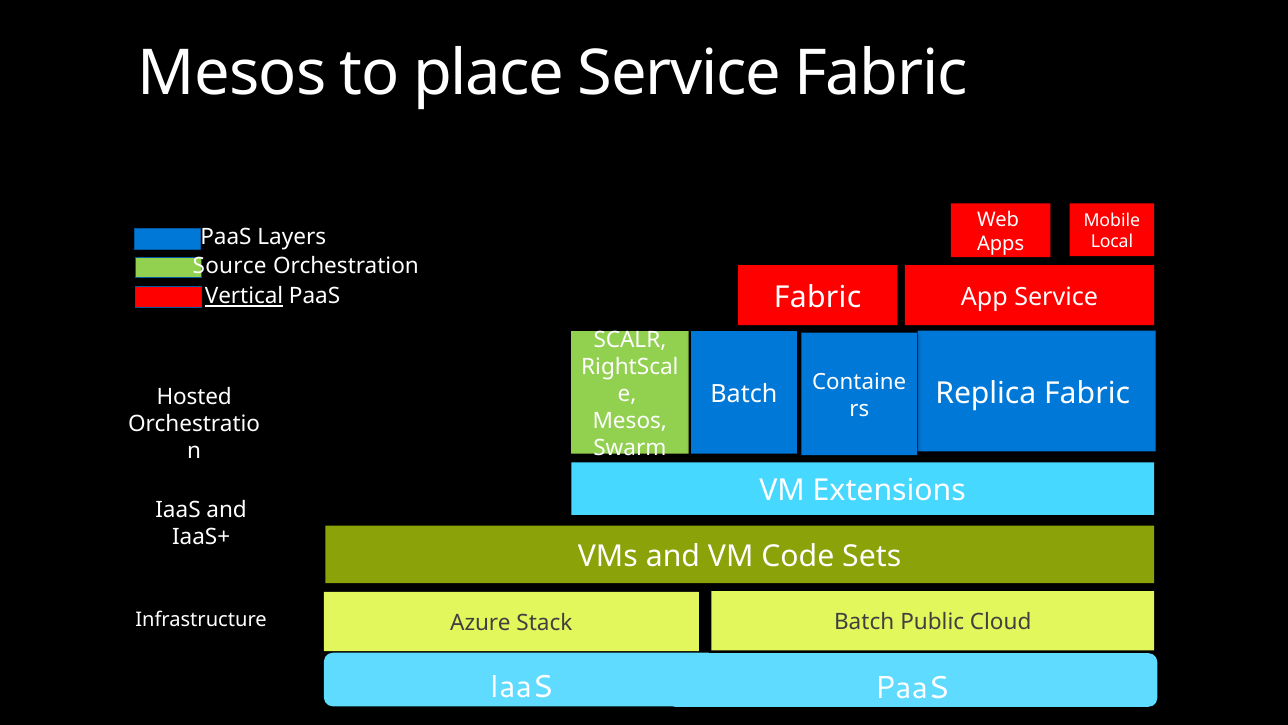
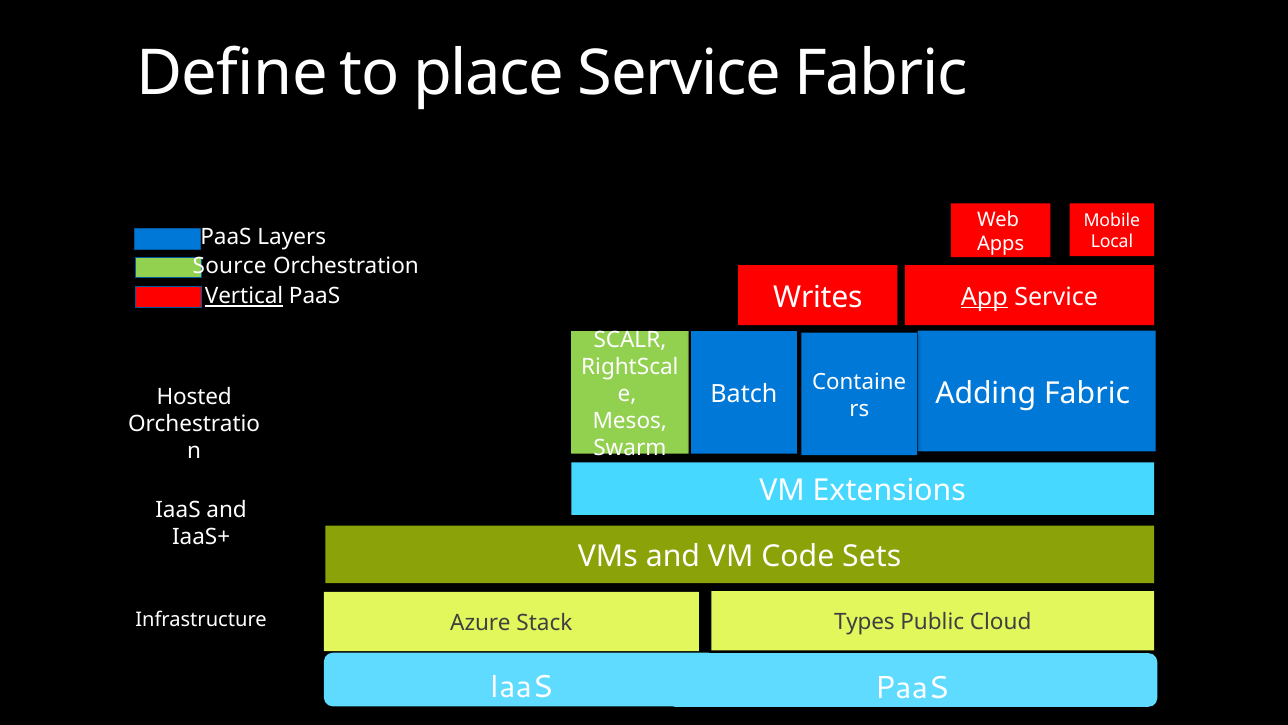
Mesos at (232, 74): Mesos -> Define
Fabric at (818, 297): Fabric -> Writes
App underline: none -> present
Replica: Replica -> Adding
Batch at (864, 622): Batch -> Types
